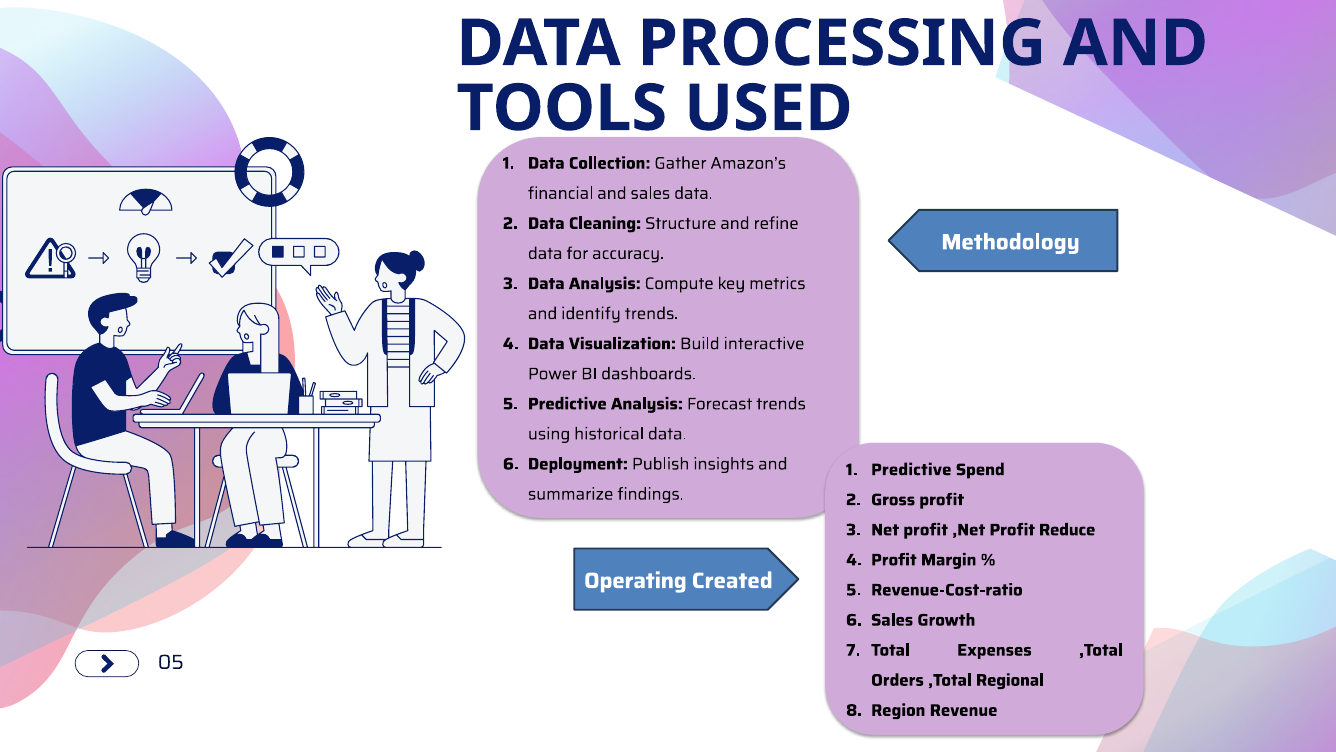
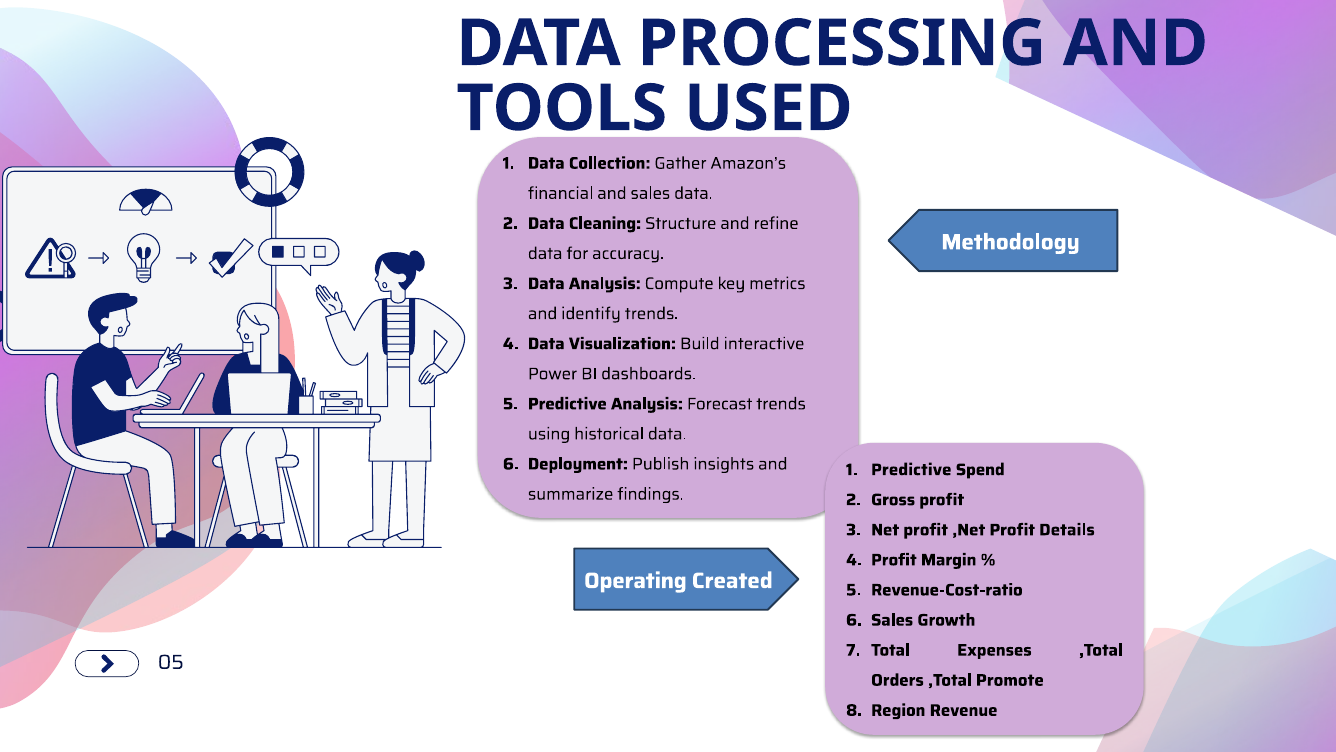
Reduce: Reduce -> Details
Regional: Regional -> Promote
